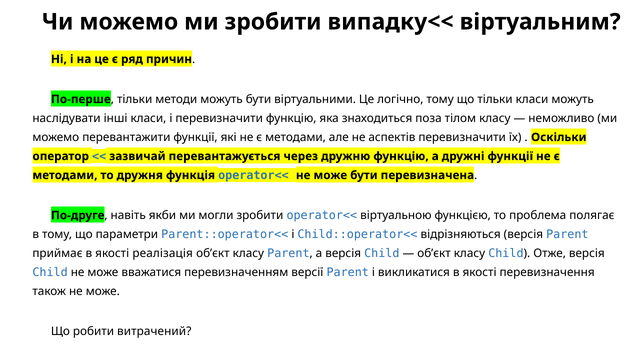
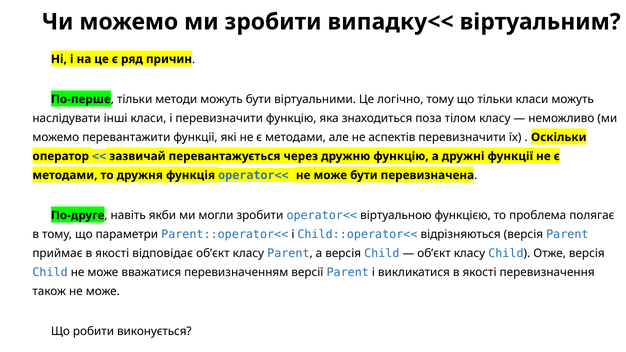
реалізація: реалізація -> відповідає
витрачений: витрачений -> виконується
